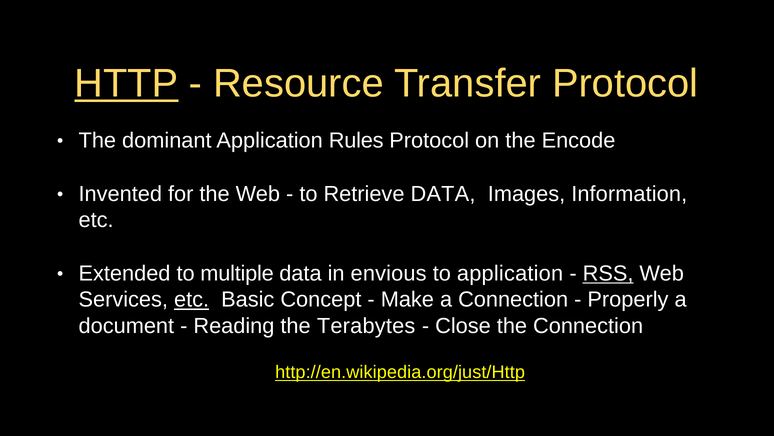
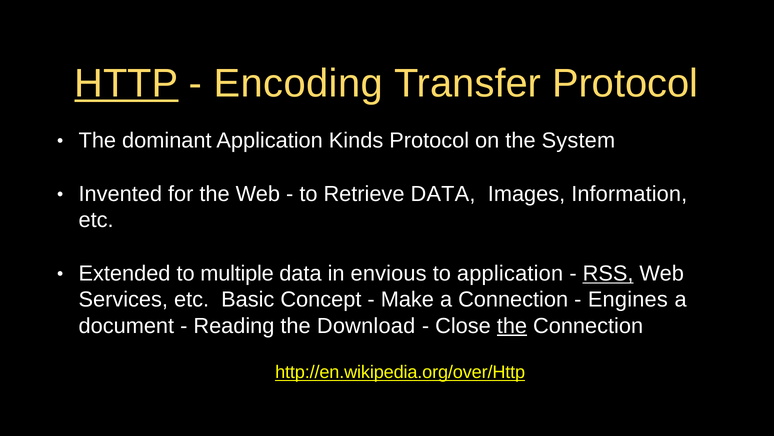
Resource: Resource -> Encoding
Rules: Rules -> Kinds
Encode: Encode -> System
etc at (192, 299) underline: present -> none
Properly: Properly -> Engines
Terabytes: Terabytes -> Download
the at (512, 325) underline: none -> present
http://en.wikipedia.org/just/Http: http://en.wikipedia.org/just/Http -> http://en.wikipedia.org/over/Http
